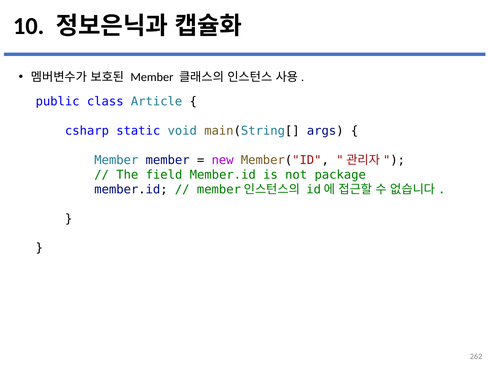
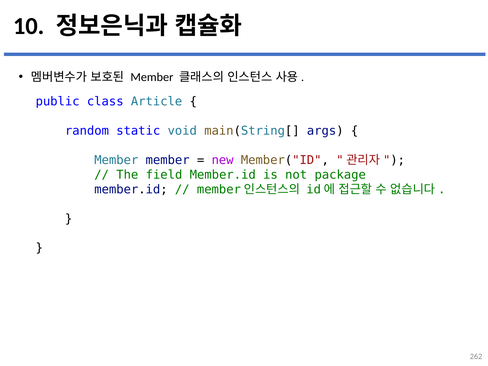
csharp: csharp -> random
